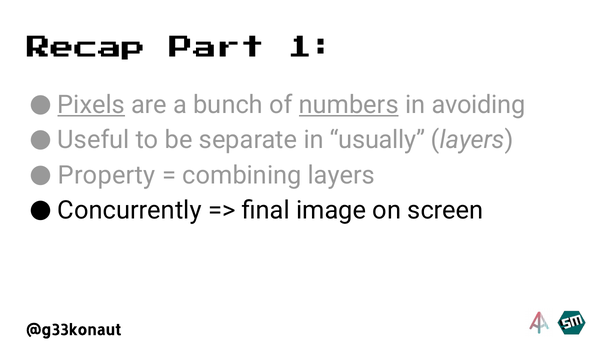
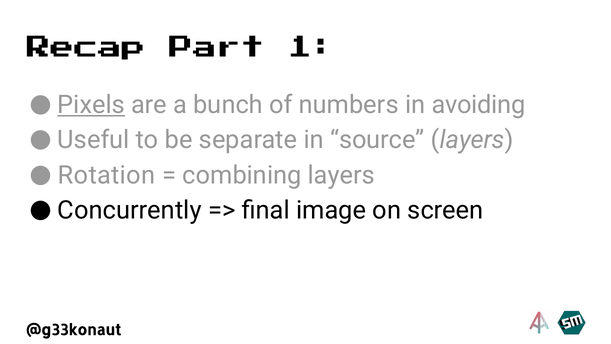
numbers underline: present -> none
usually: usually -> source
Property: Property -> Rotation
